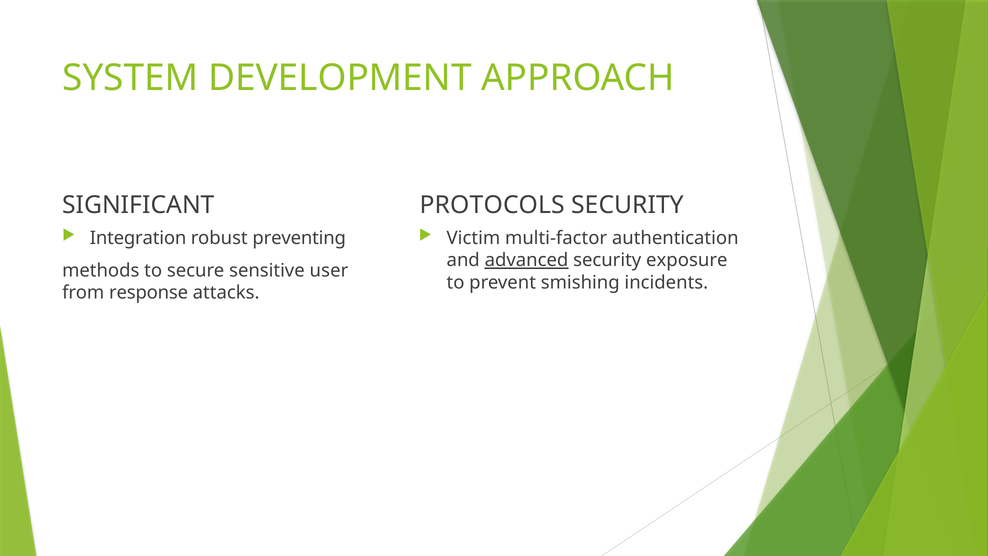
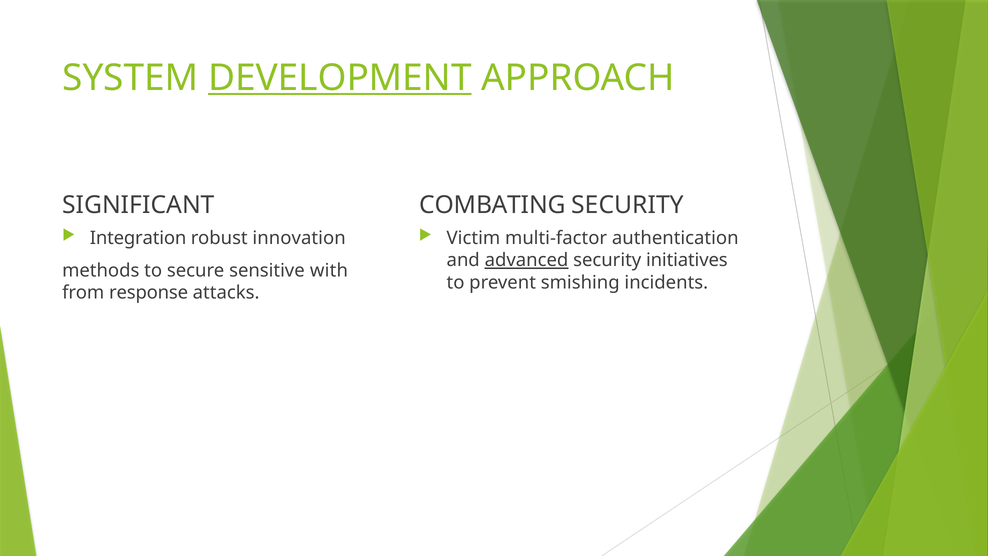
DEVELOPMENT underline: none -> present
PROTOCOLS: PROTOCOLS -> COMBATING
preventing: preventing -> innovation
exposure: exposure -> initiatives
user: user -> with
